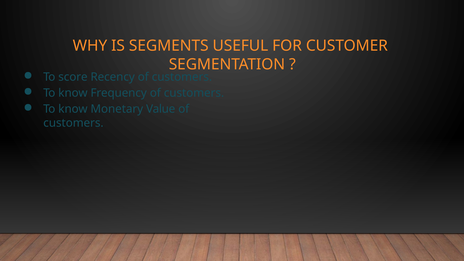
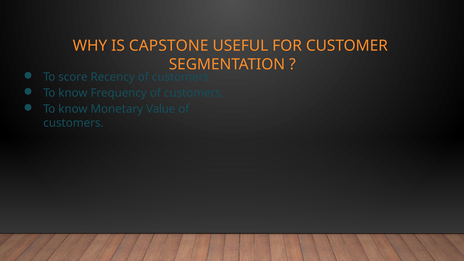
SEGMENTS: SEGMENTS -> CAPSTONE
